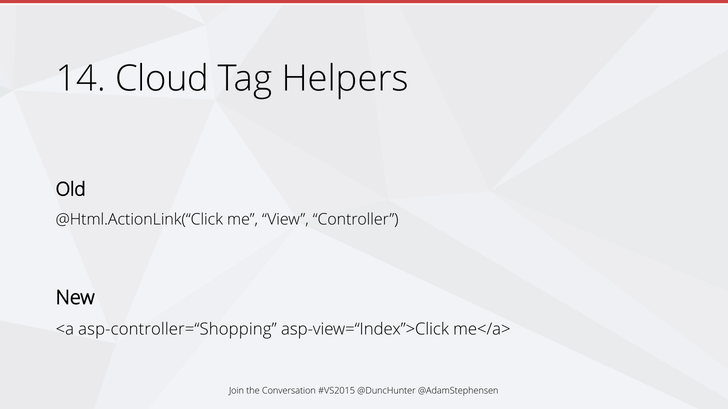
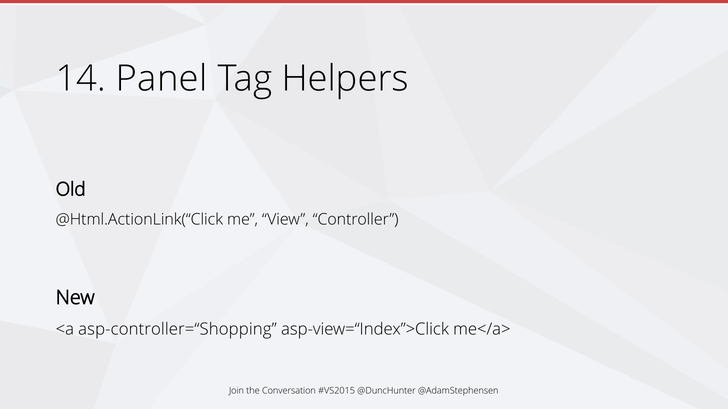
Cloud: Cloud -> Panel
